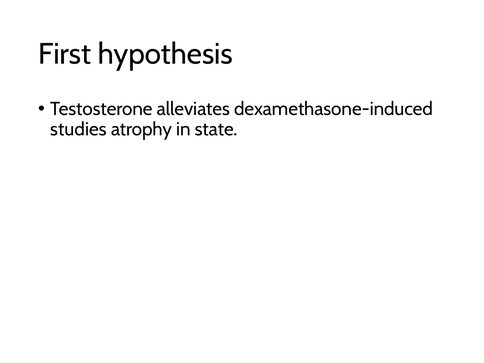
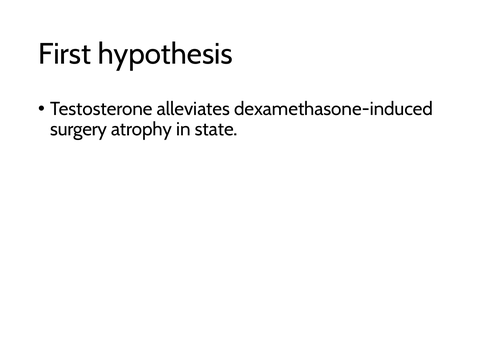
studies: studies -> surgery
